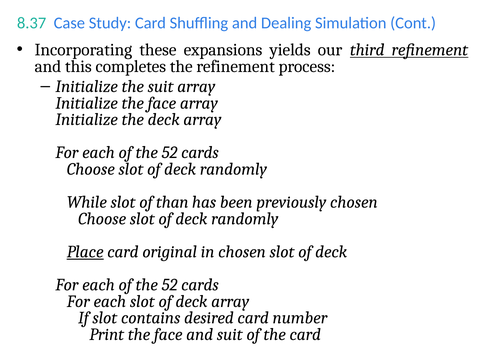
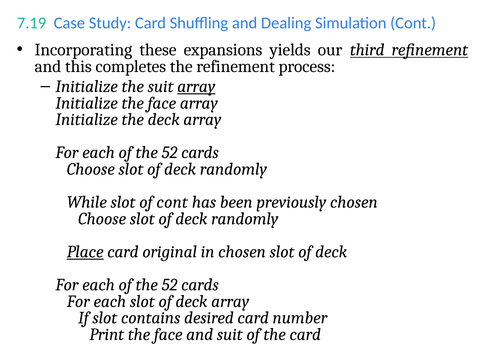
8.37: 8.37 -> 7.19
array at (196, 86) underline: none -> present
of than: than -> cont
